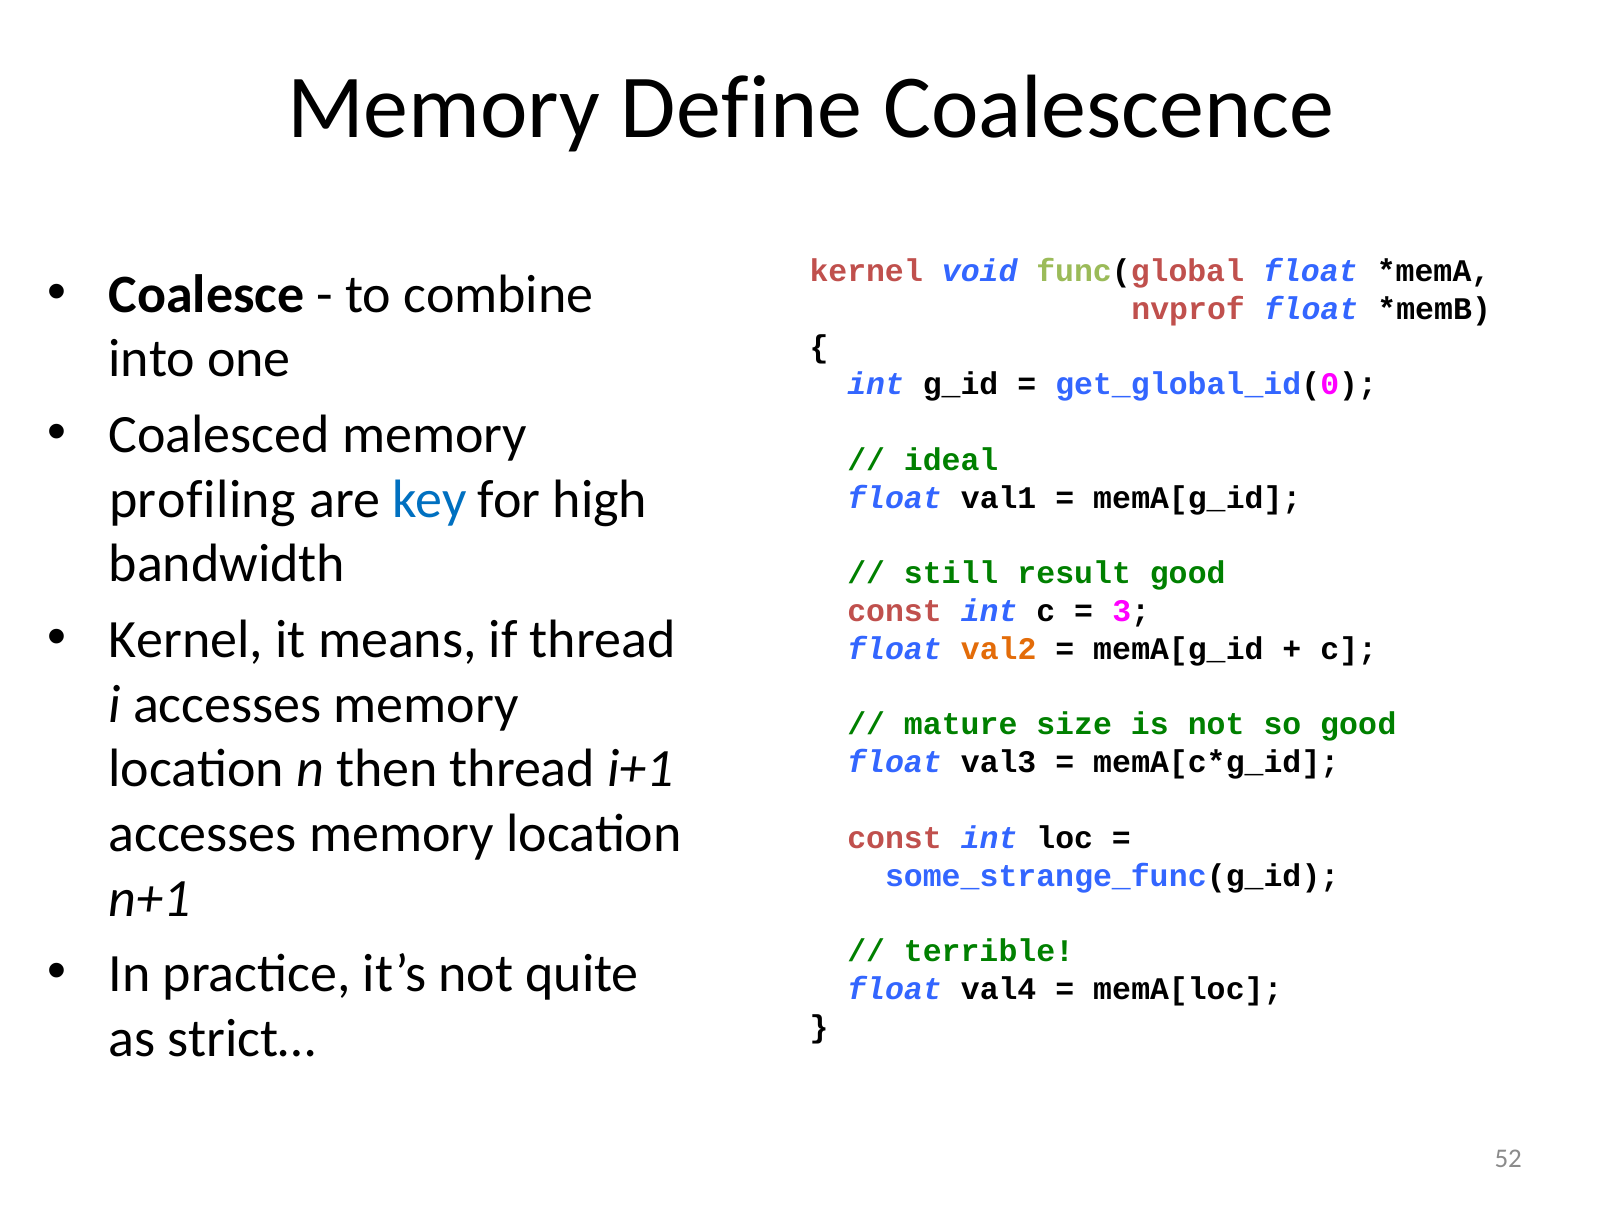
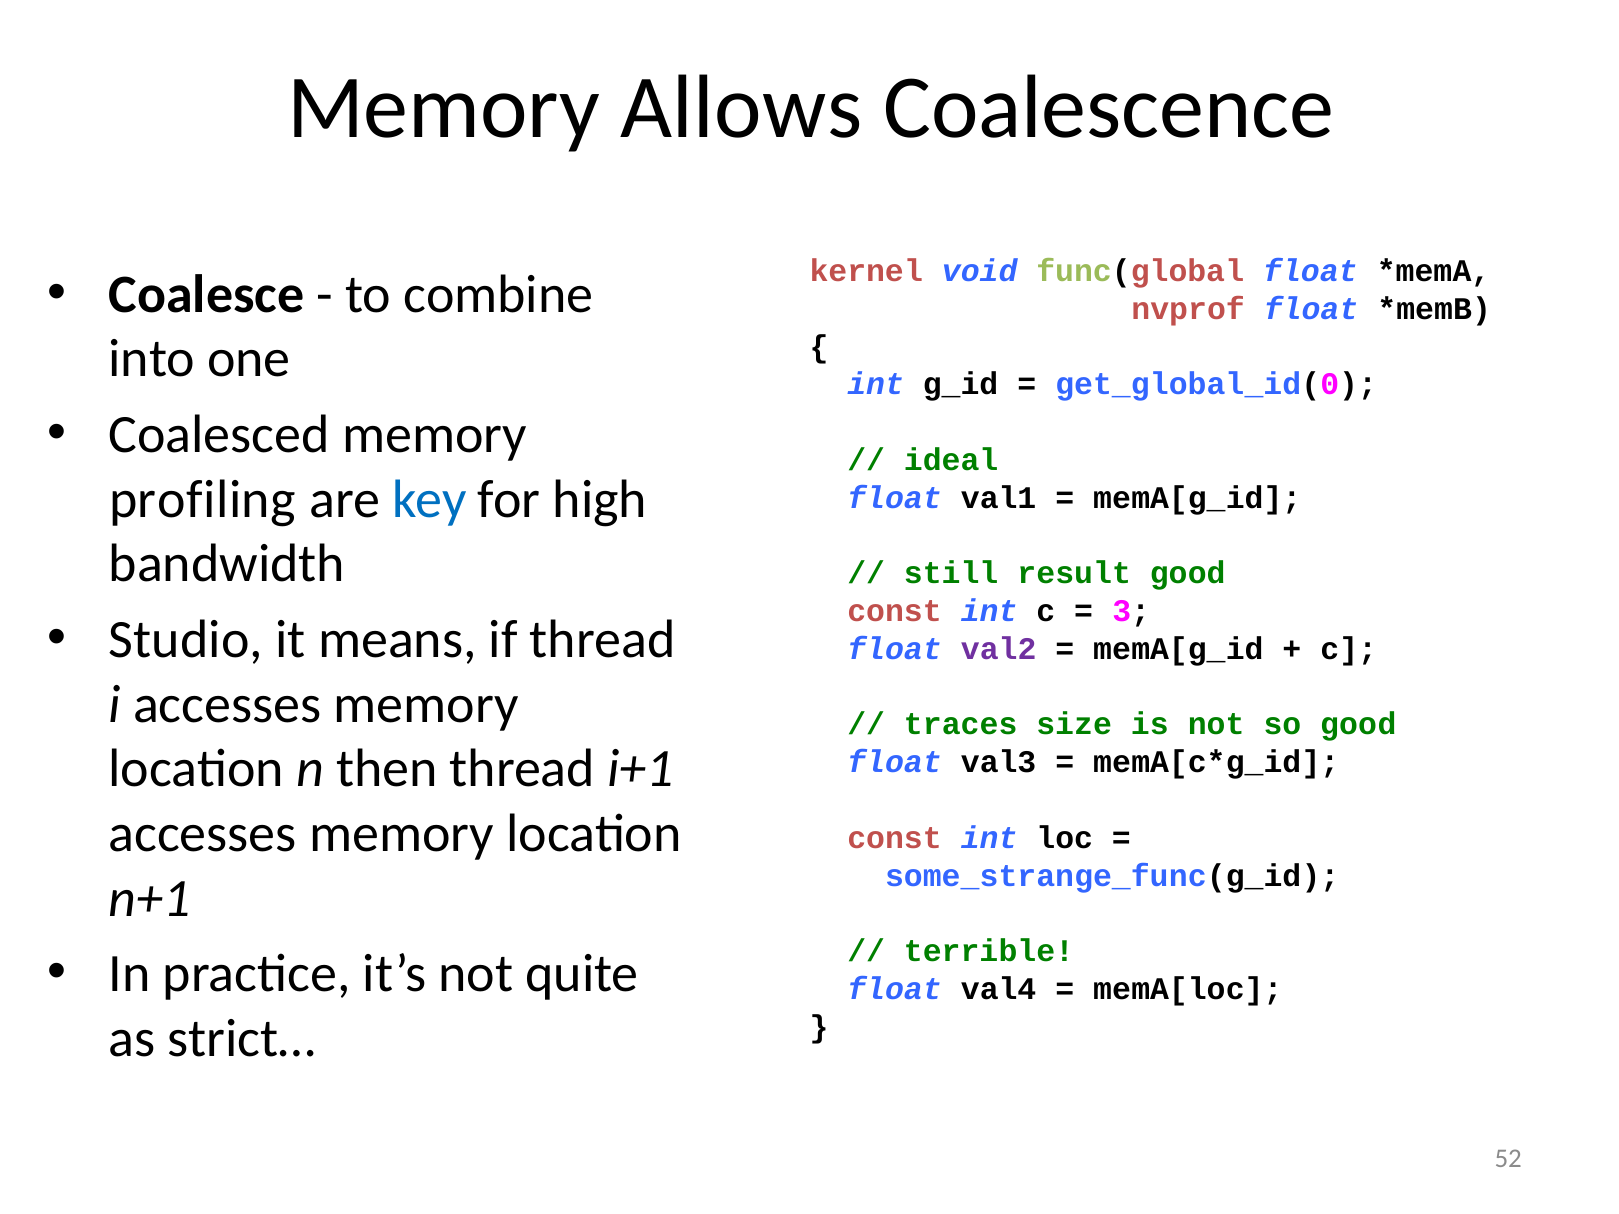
Define: Define -> Allows
Kernel at (186, 640): Kernel -> Studio
val2 colour: orange -> purple
mature: mature -> traces
